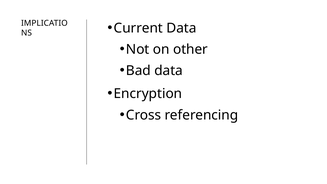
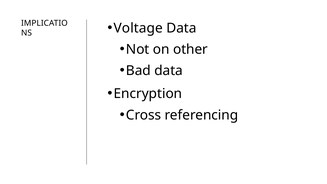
Current: Current -> Voltage
